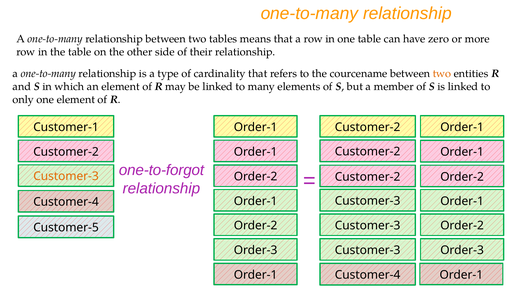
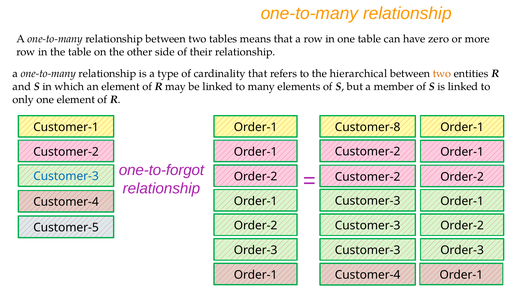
courcename: courcename -> hierarchical
Customer-2 at (368, 127): Customer-2 -> Customer-8
Customer-3 at (66, 176) colour: orange -> blue
